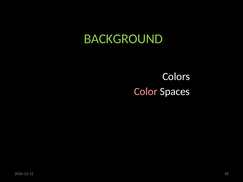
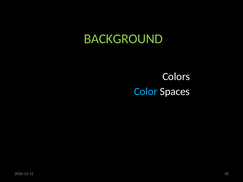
Color colour: pink -> light blue
